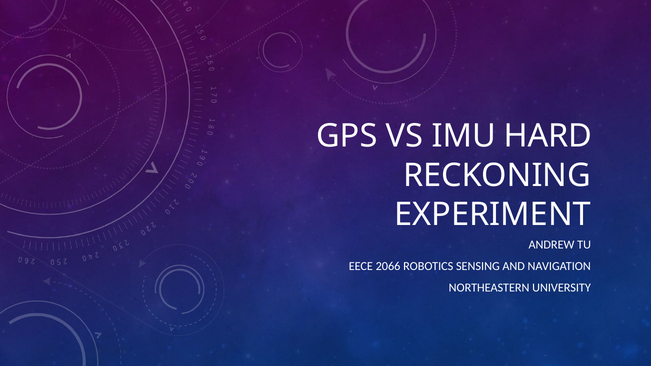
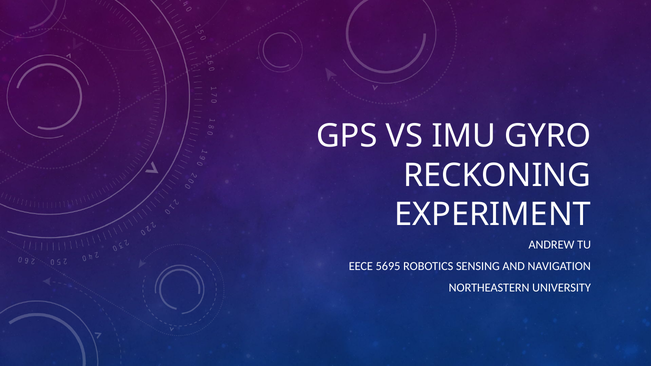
HARD: HARD -> GYRO
2066: 2066 -> 5695
